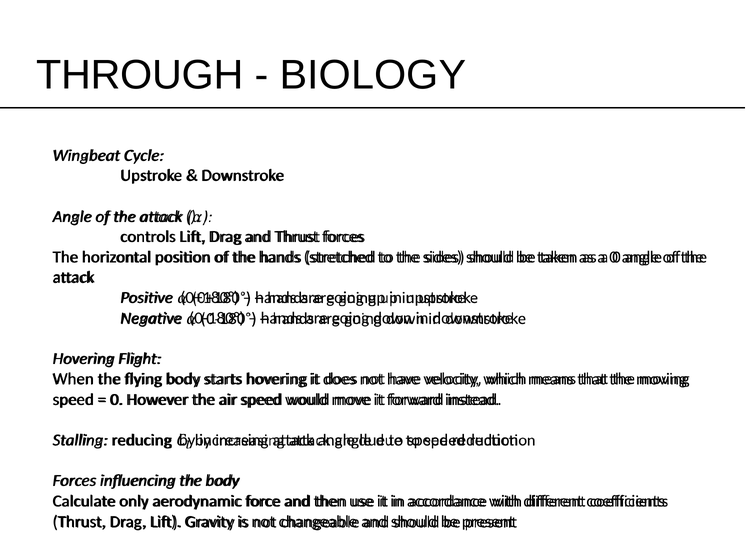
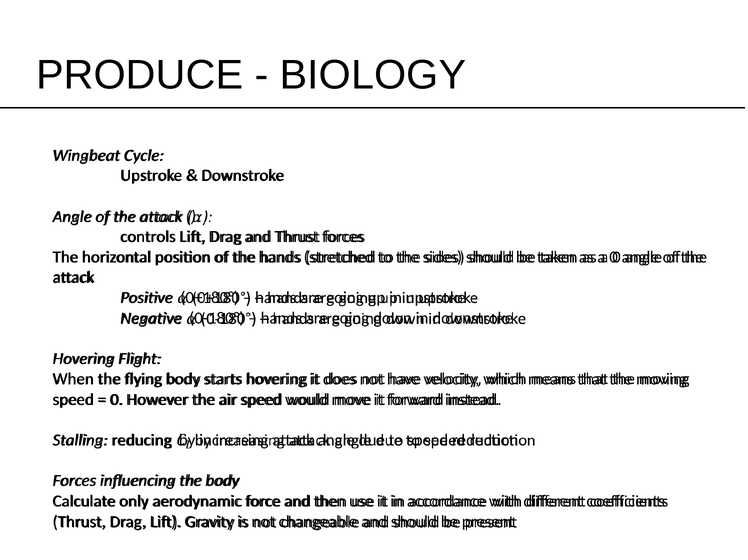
THROUGH: THROUGH -> PRODUCE
